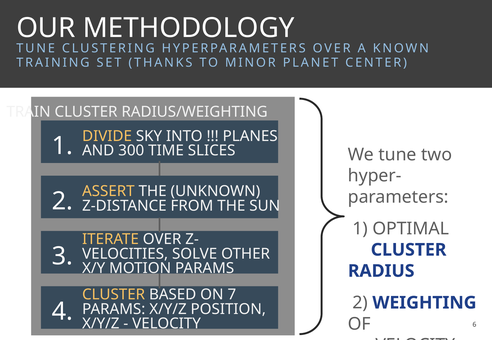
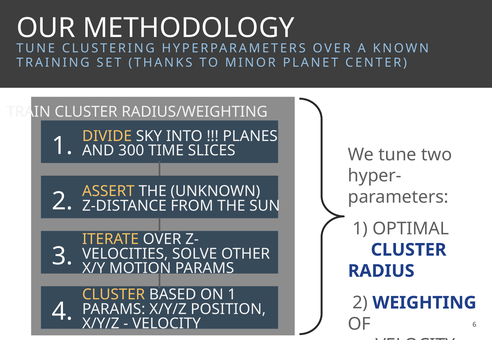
ON 7: 7 -> 1
